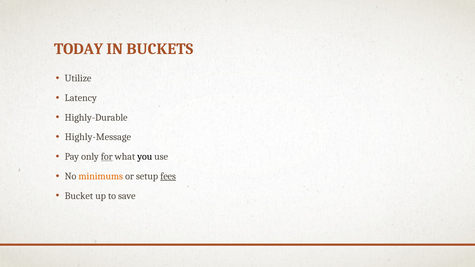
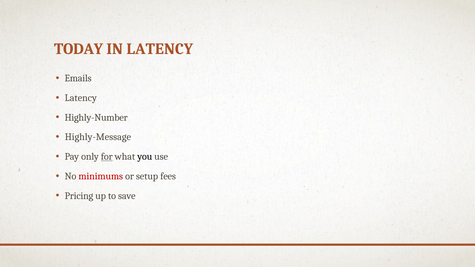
IN BUCKETS: BUCKETS -> LATENCY
Utilize: Utilize -> Emails
Highly-Durable: Highly-Durable -> Highly-Number
minimums colour: orange -> red
fees underline: present -> none
Bucket: Bucket -> Pricing
